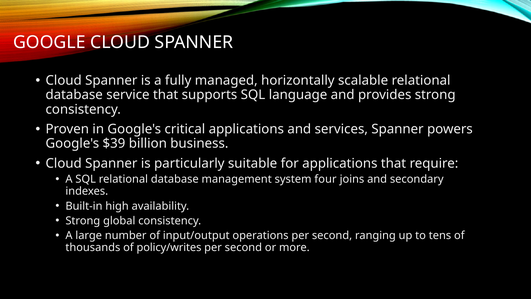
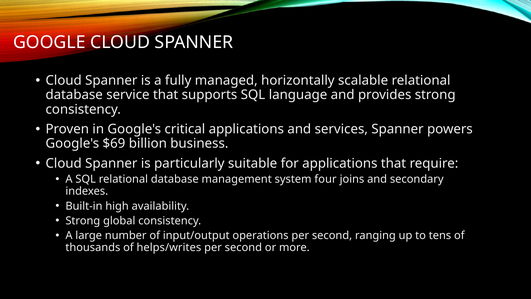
$39: $39 -> $69
policy/writes: policy/writes -> helps/writes
